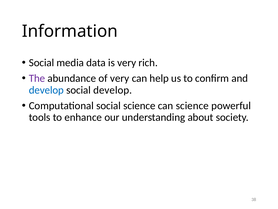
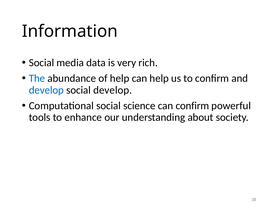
The colour: purple -> blue
of very: very -> help
can science: science -> confirm
